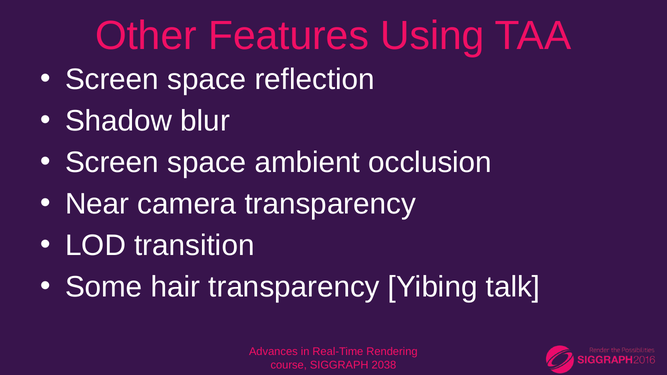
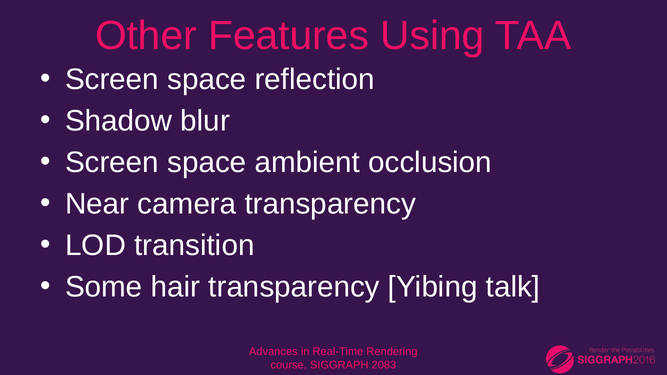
2038: 2038 -> 2083
